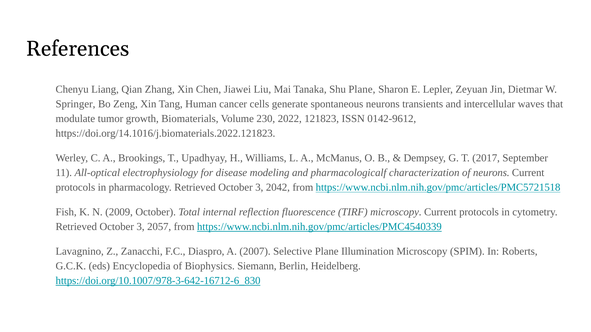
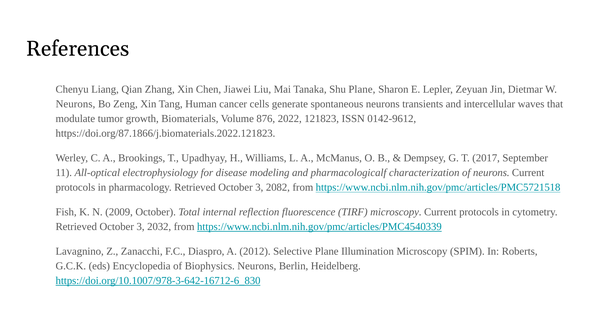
Springer at (76, 104): Springer -> Neurons
230: 230 -> 876
https://doi.org/14.1016/j.biomaterials.2022.121823: https://doi.org/14.1016/j.biomaterials.2022.121823 -> https://doi.org/87.1866/j.biomaterials.2022.121823
2042: 2042 -> 2082
2057: 2057 -> 2032
2007: 2007 -> 2012
Biophysics Siemann: Siemann -> Neurons
